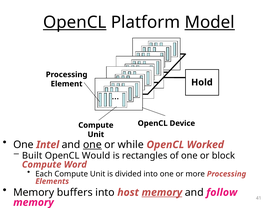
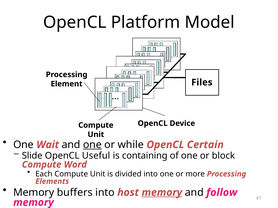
OpenCL at (75, 22) underline: present -> none
Model underline: present -> none
Hold: Hold -> Files
Intel: Intel -> Wait
Worked: Worked -> Certain
Built: Built -> Slide
Would: Would -> Useful
rectangles: rectangles -> containing
